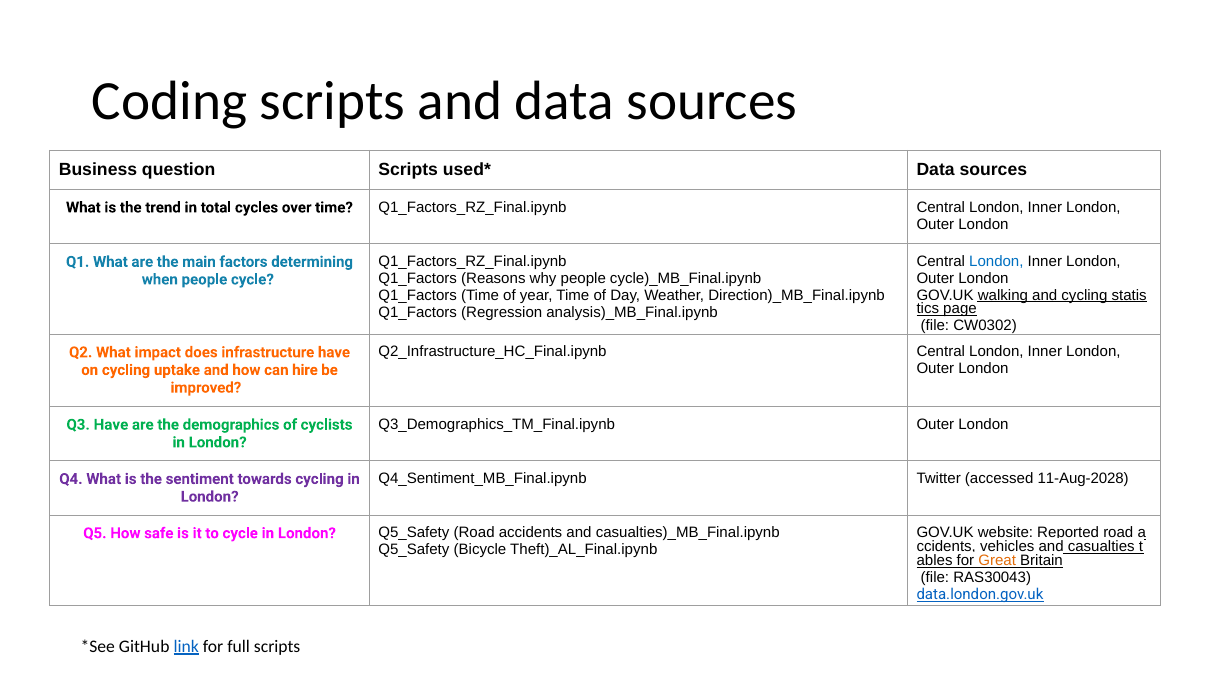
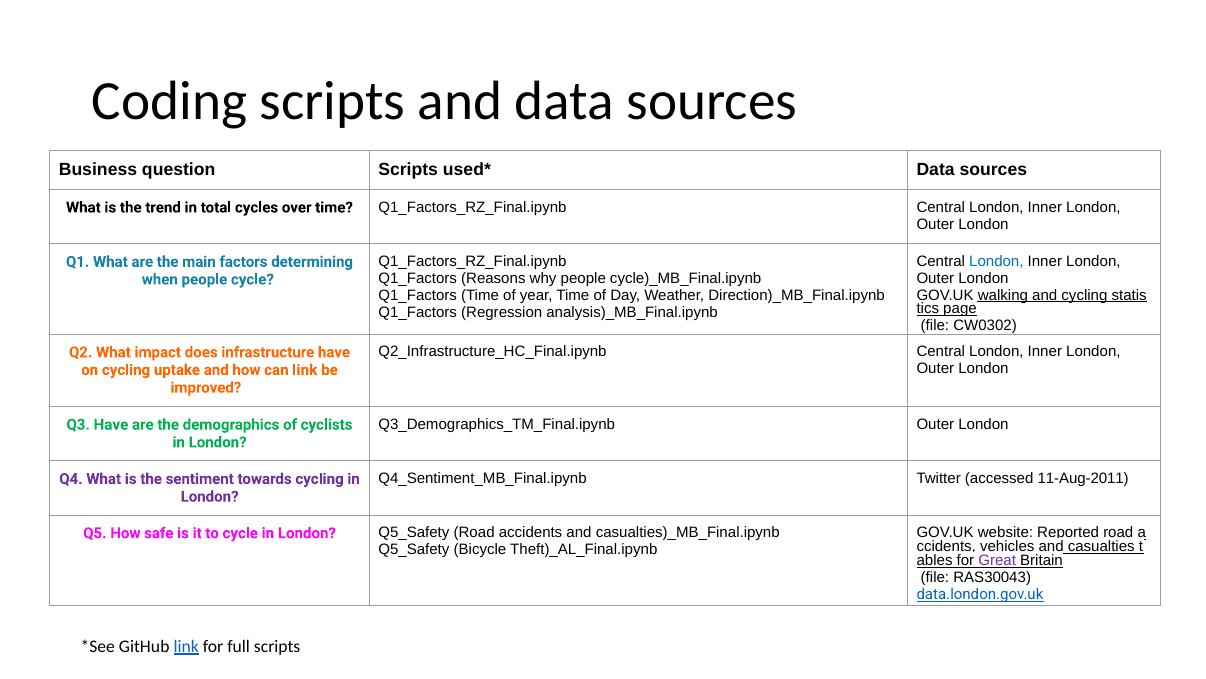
can hire: hire -> link
11-Aug-2028: 11-Aug-2028 -> 11-Aug-2011
Great colour: orange -> purple
